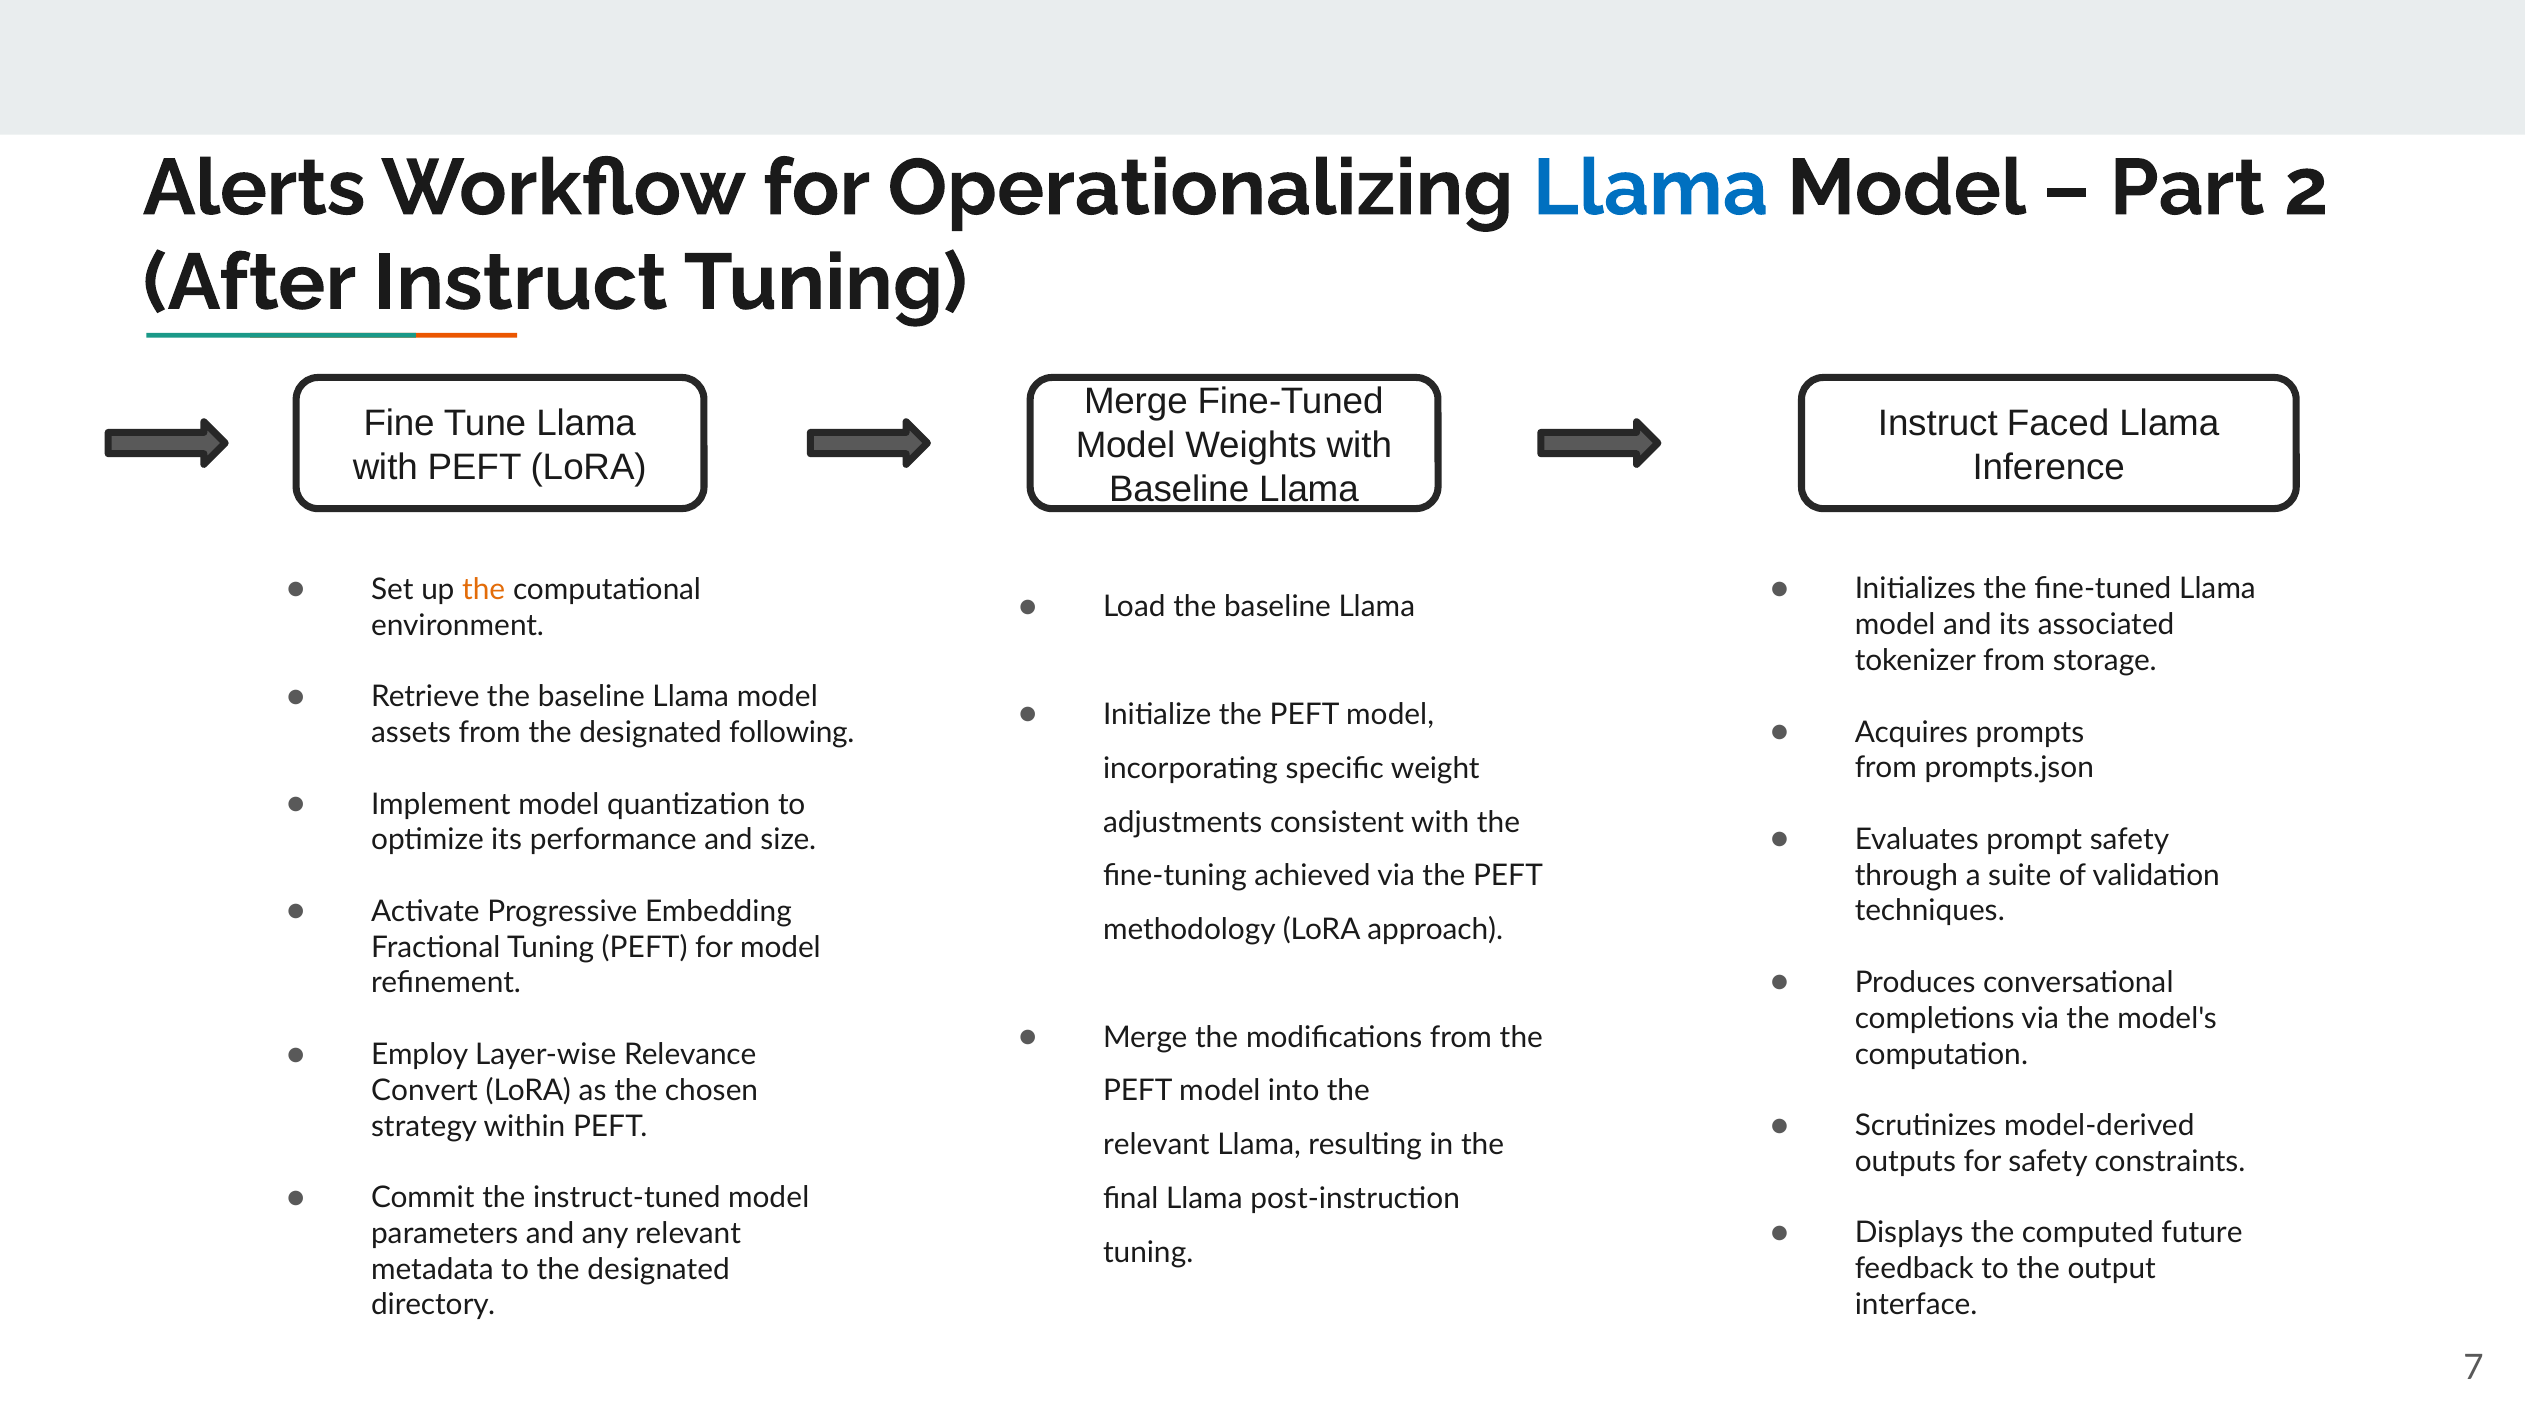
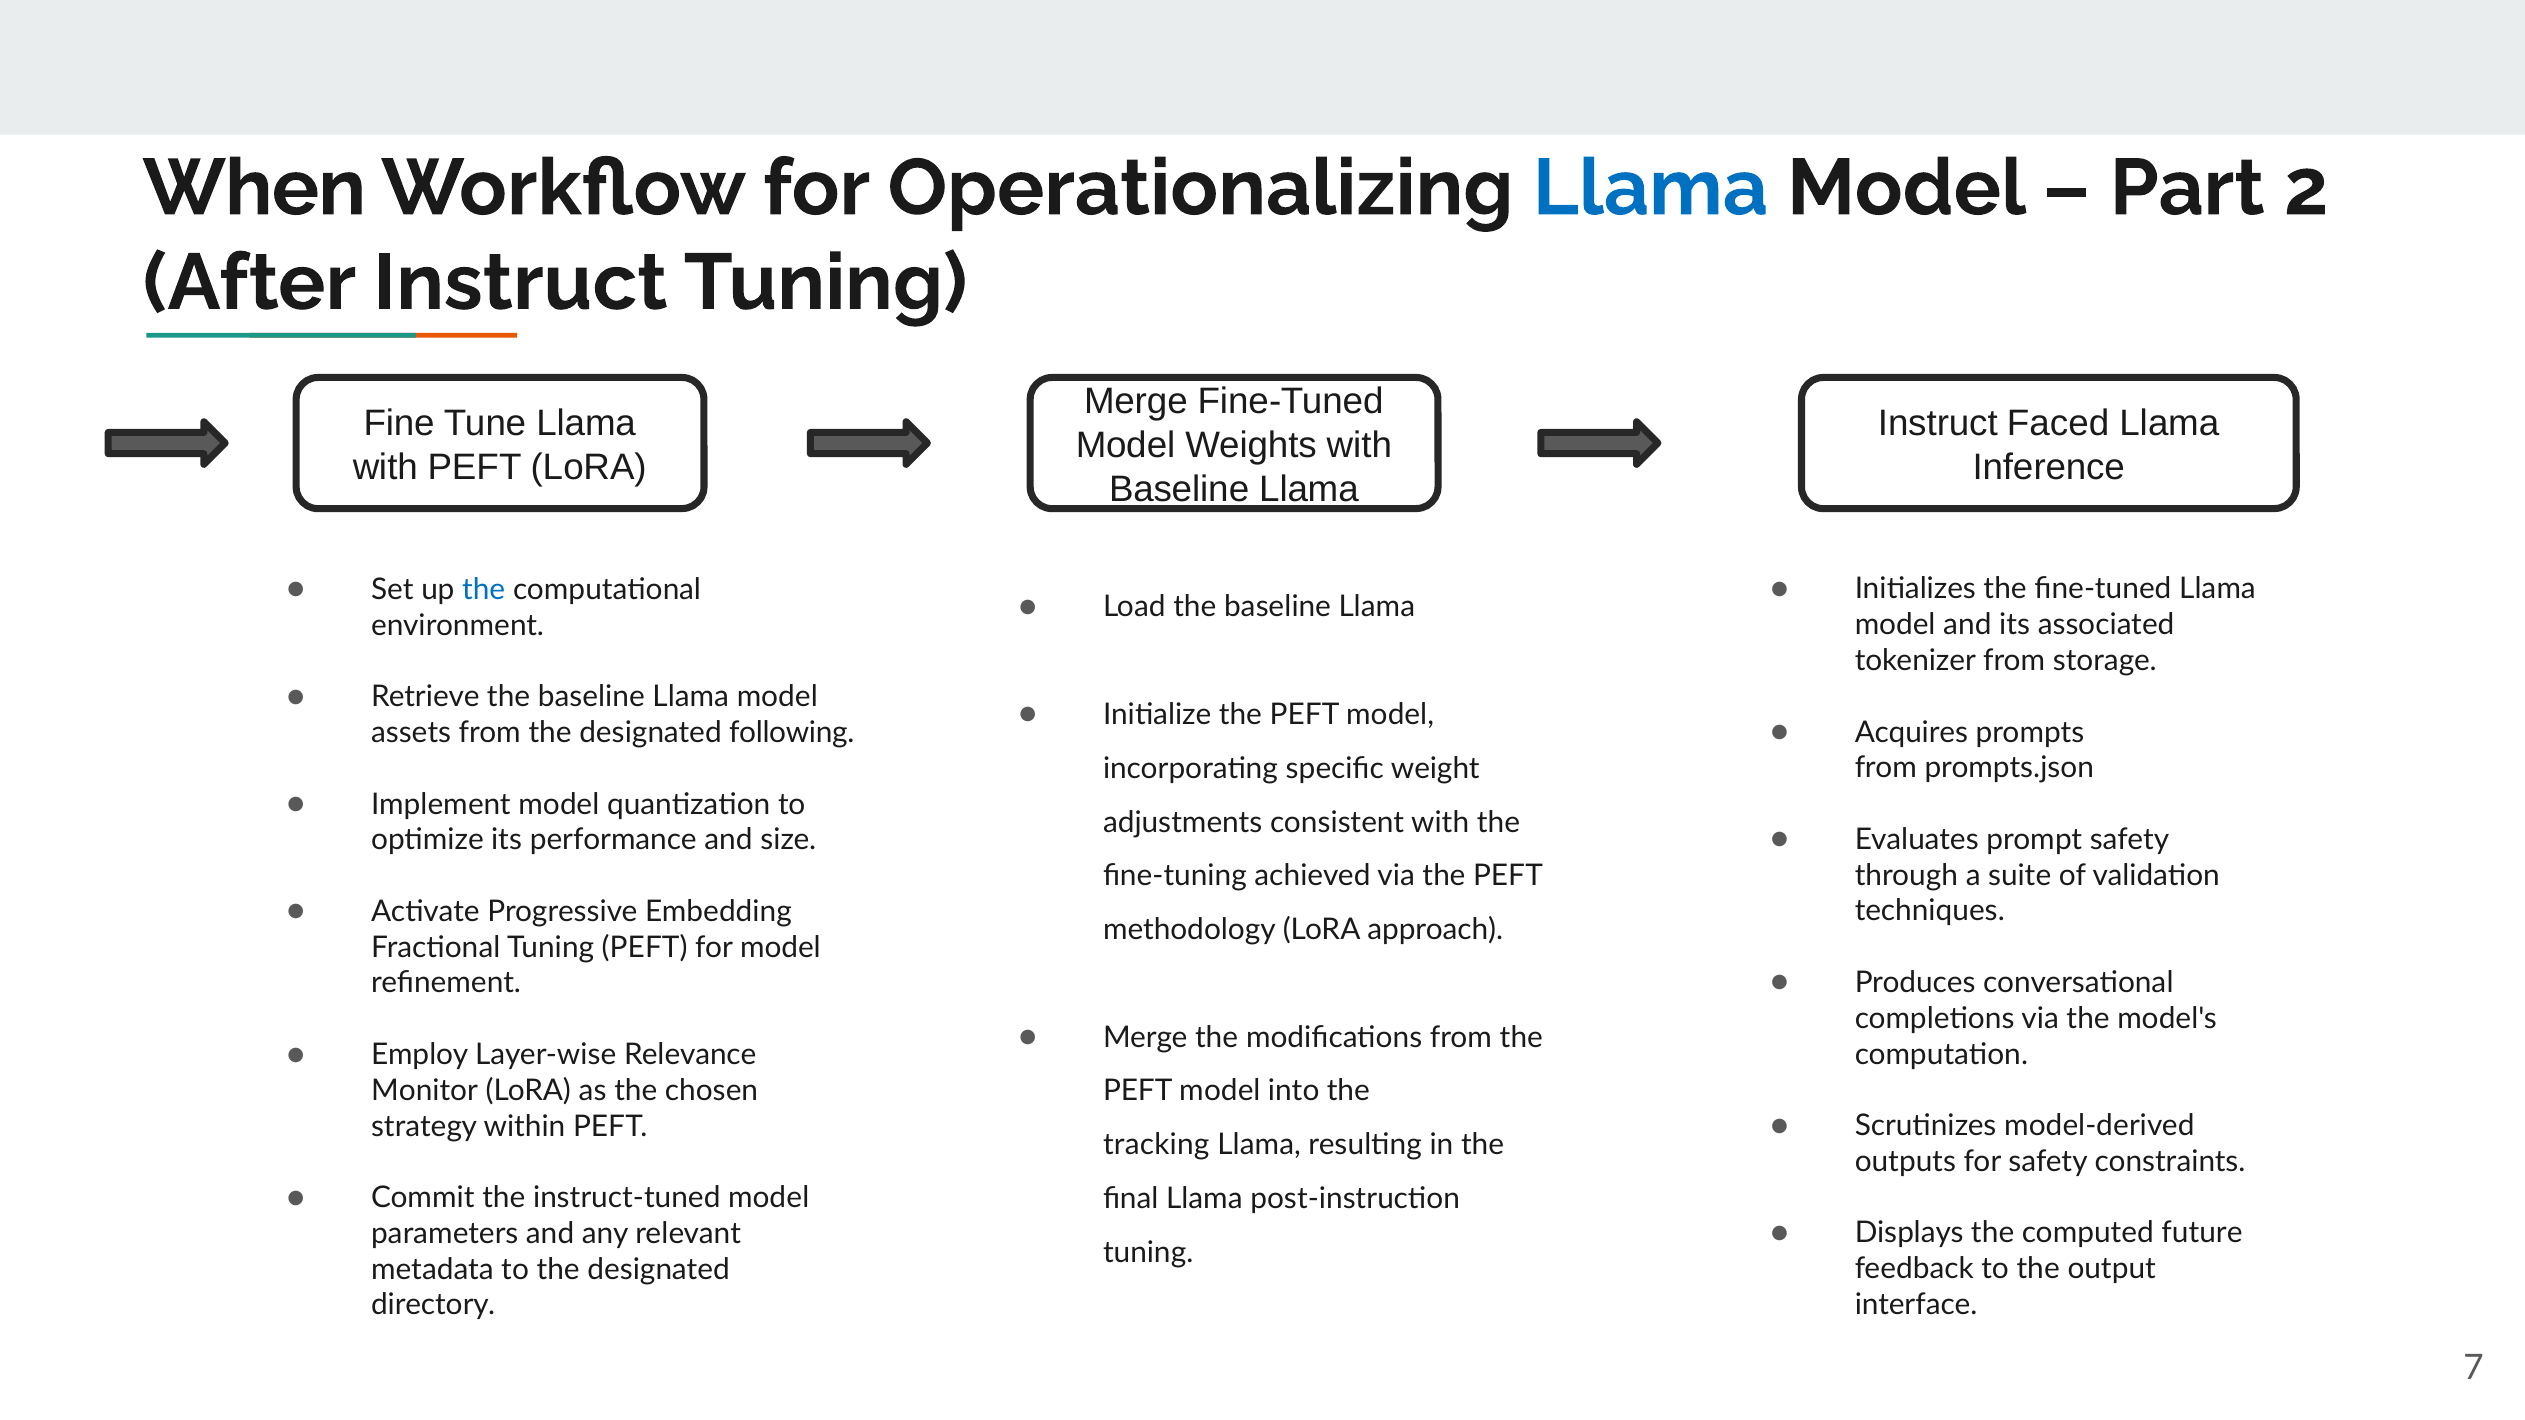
Alerts: Alerts -> When
the at (484, 590) colour: orange -> blue
Convert: Convert -> Monitor
relevant at (1156, 1145): relevant -> tracking
